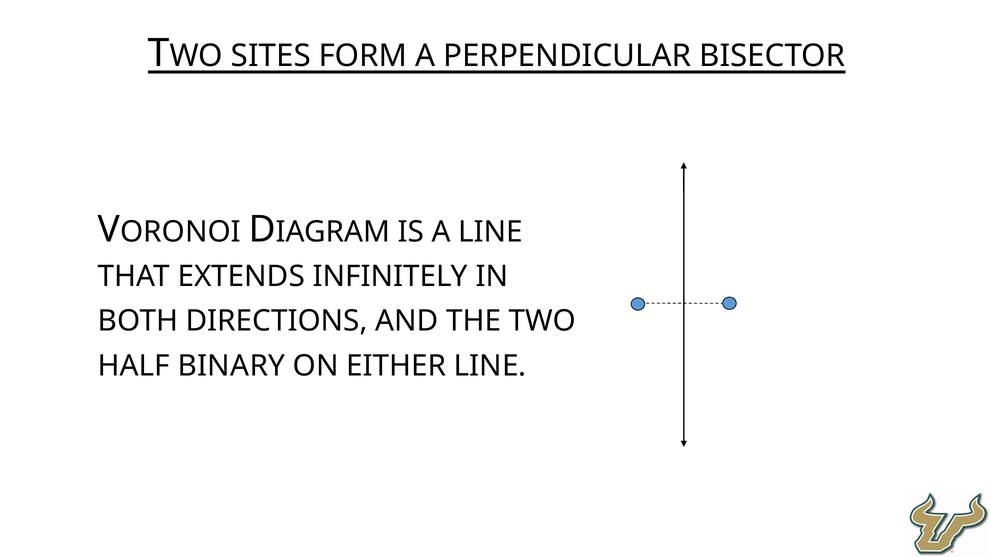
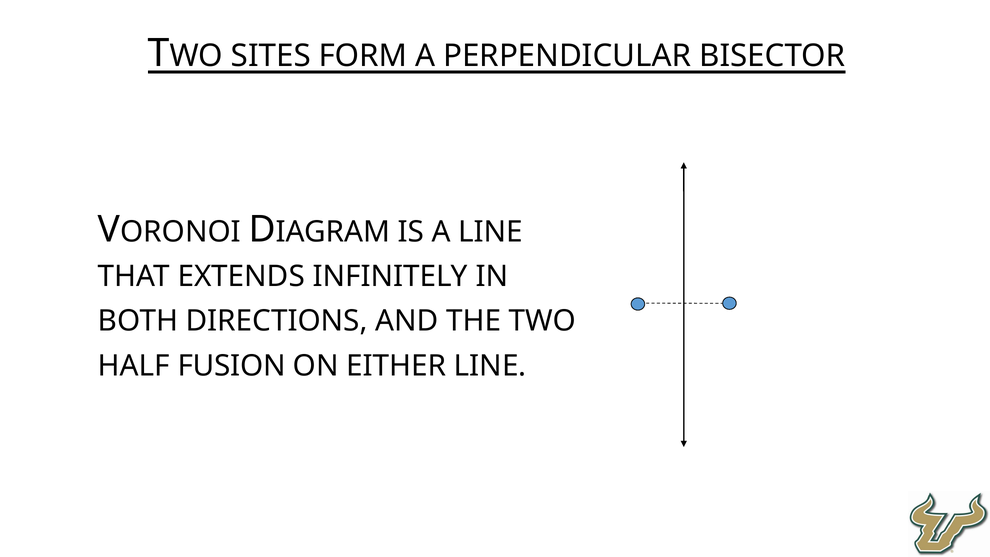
BINARY: BINARY -> FUSION
